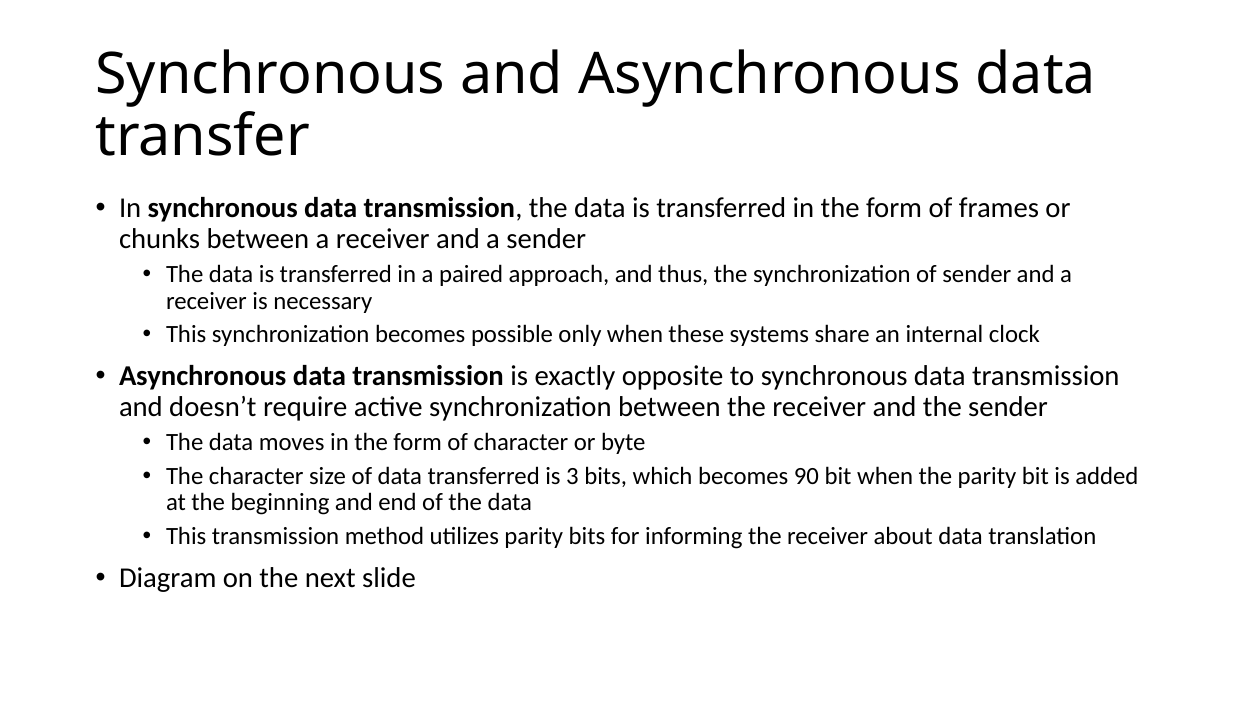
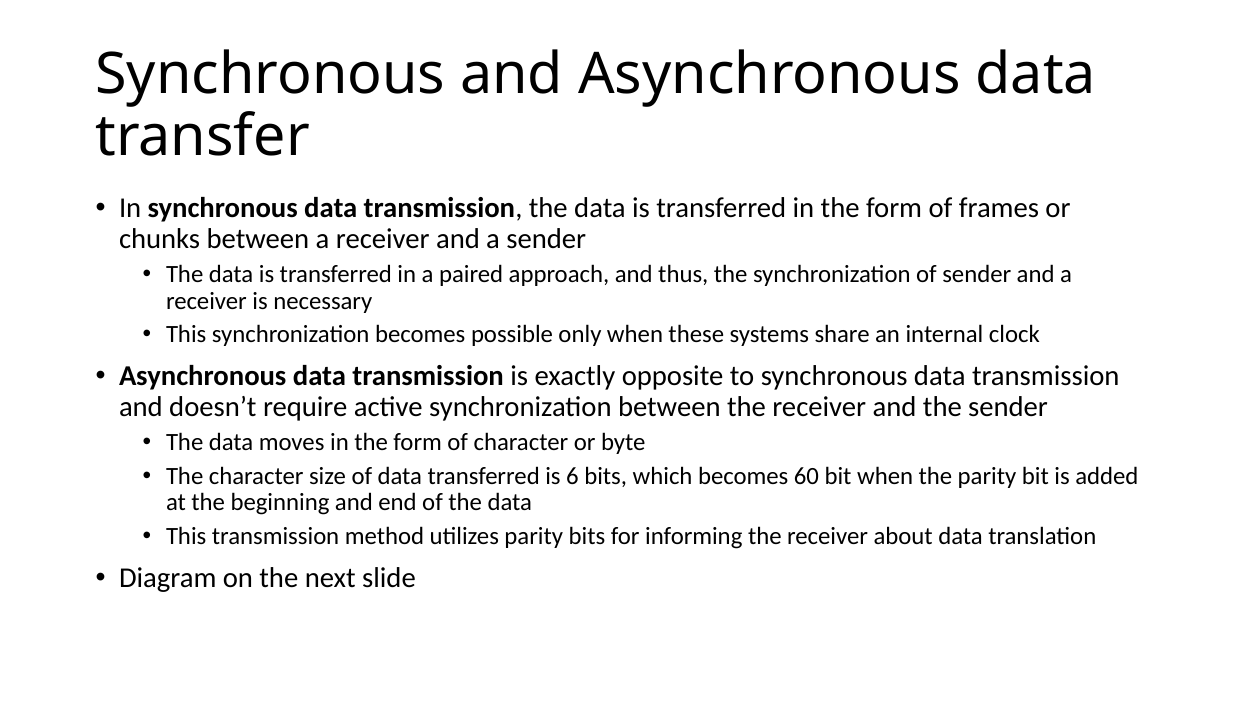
3: 3 -> 6
90: 90 -> 60
